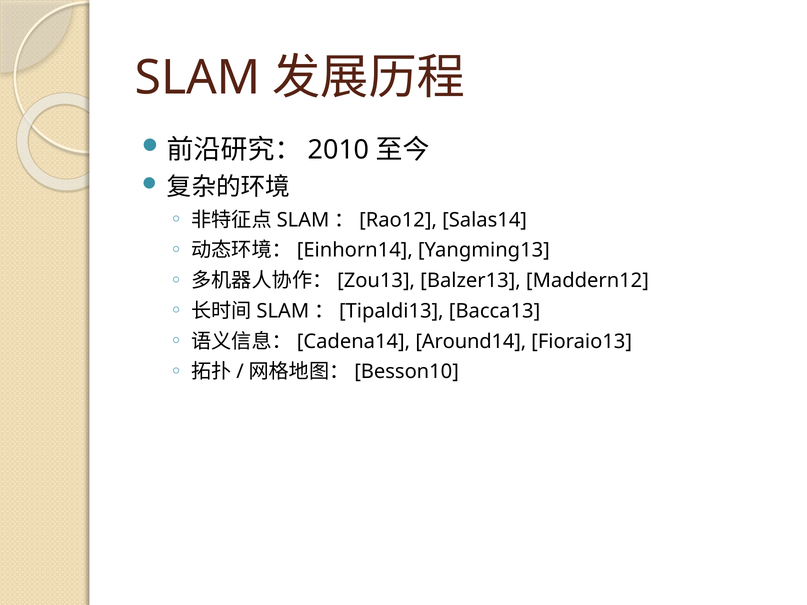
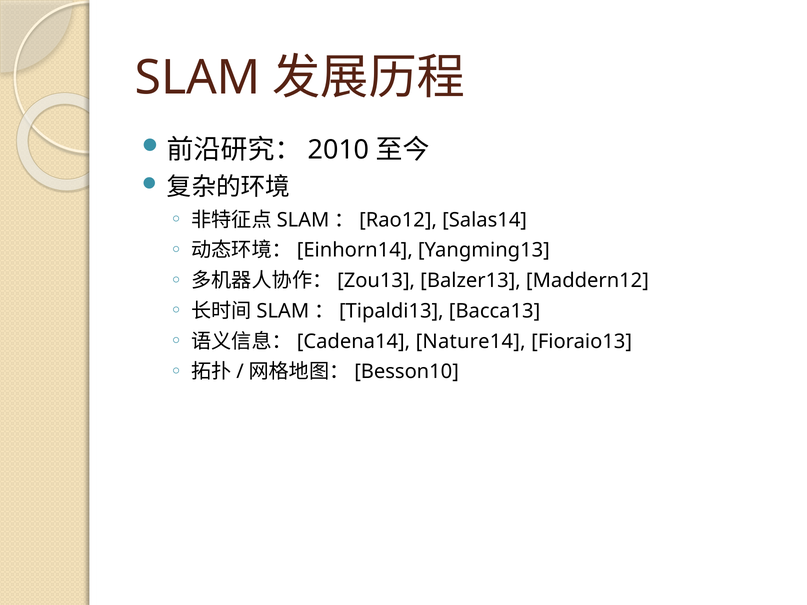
Around14: Around14 -> Nature14
